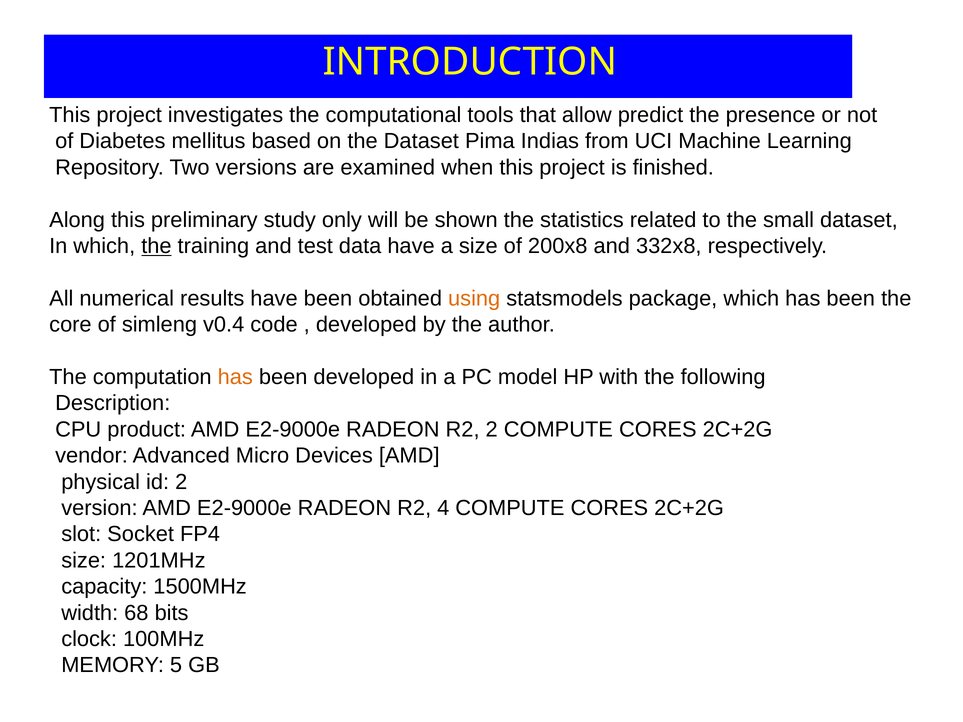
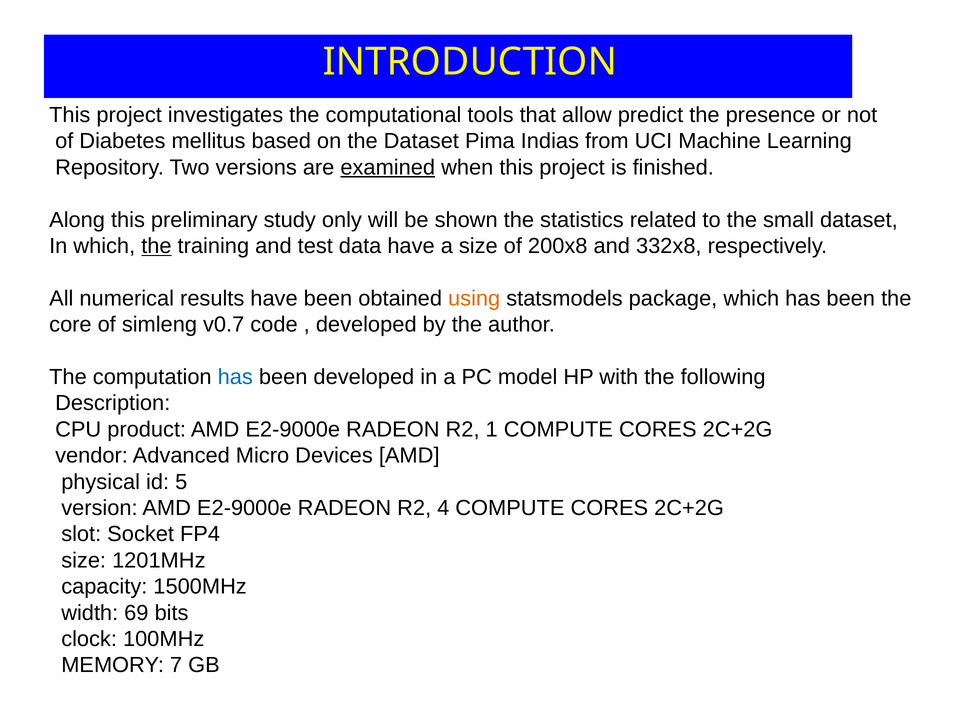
examined underline: none -> present
v0.4: v0.4 -> v0.7
has at (235, 377) colour: orange -> blue
R2 2: 2 -> 1
id 2: 2 -> 5
68: 68 -> 69
5: 5 -> 7
